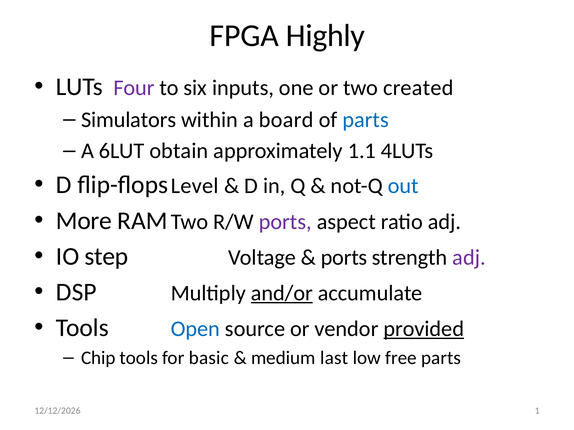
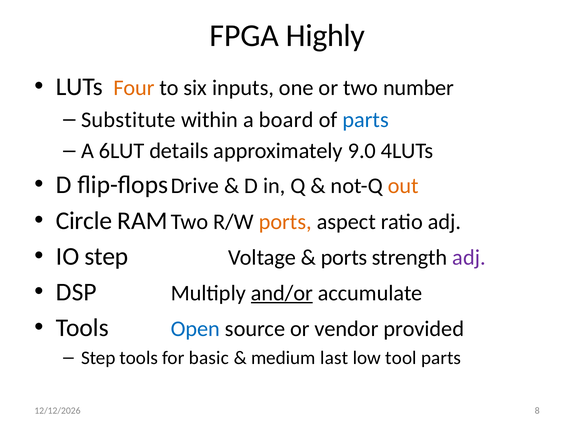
Four colour: purple -> orange
created: created -> number
Simulators: Simulators -> Substitute
obtain: obtain -> details
1.1: 1.1 -> 9.0
Level: Level -> Drive
out colour: blue -> orange
More: More -> Circle
ports at (285, 222) colour: purple -> orange
provided underline: present -> none
Chip at (98, 358): Chip -> Step
free: free -> tool
1: 1 -> 8
